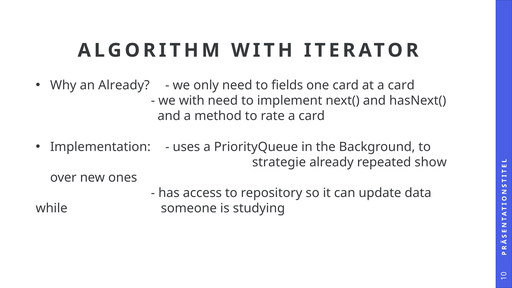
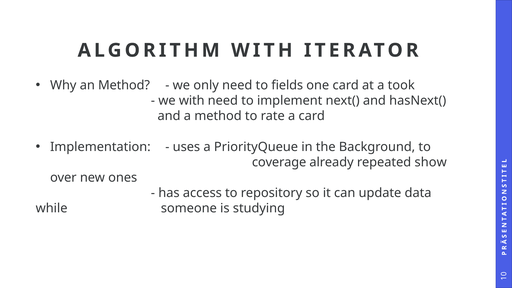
an Already: Already -> Method
at a card: card -> took
strategie: strategie -> coverage
